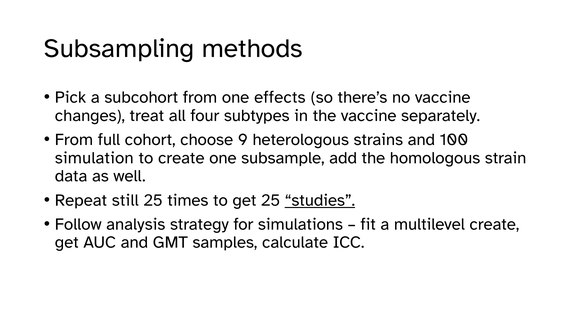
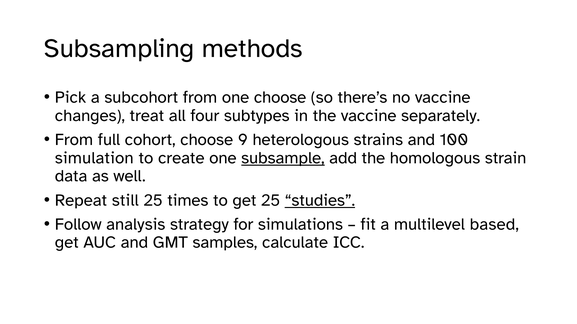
one effects: effects -> choose
subsample underline: none -> present
multilevel create: create -> based
